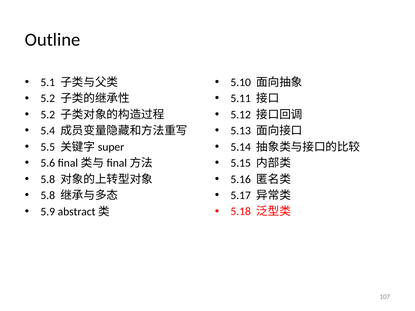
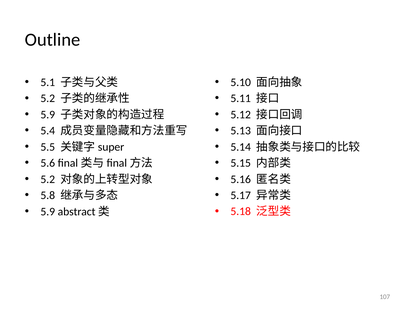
5.2 at (48, 115): 5.2 -> 5.9
5.8 at (48, 179): 5.8 -> 5.2
